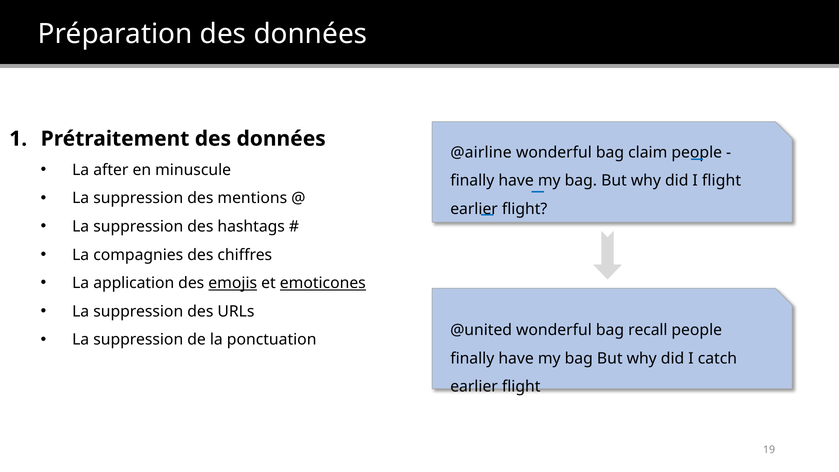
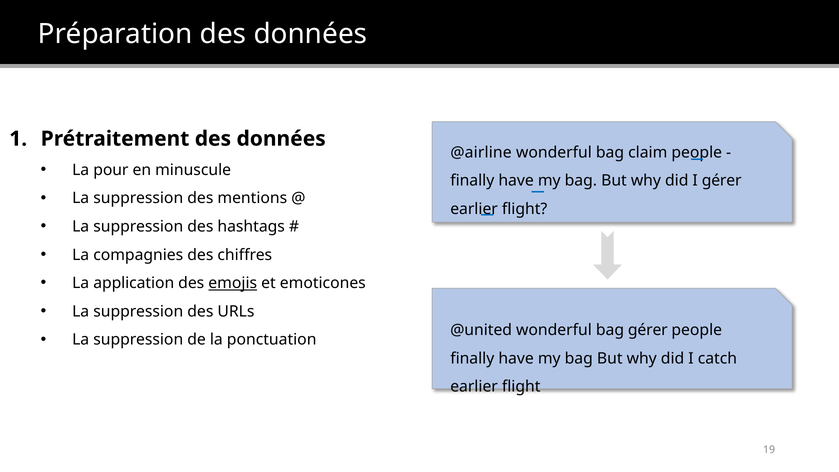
after: after -> pour
I flight: flight -> gérer
emoticones underline: present -> none
bag recall: recall -> gérer
